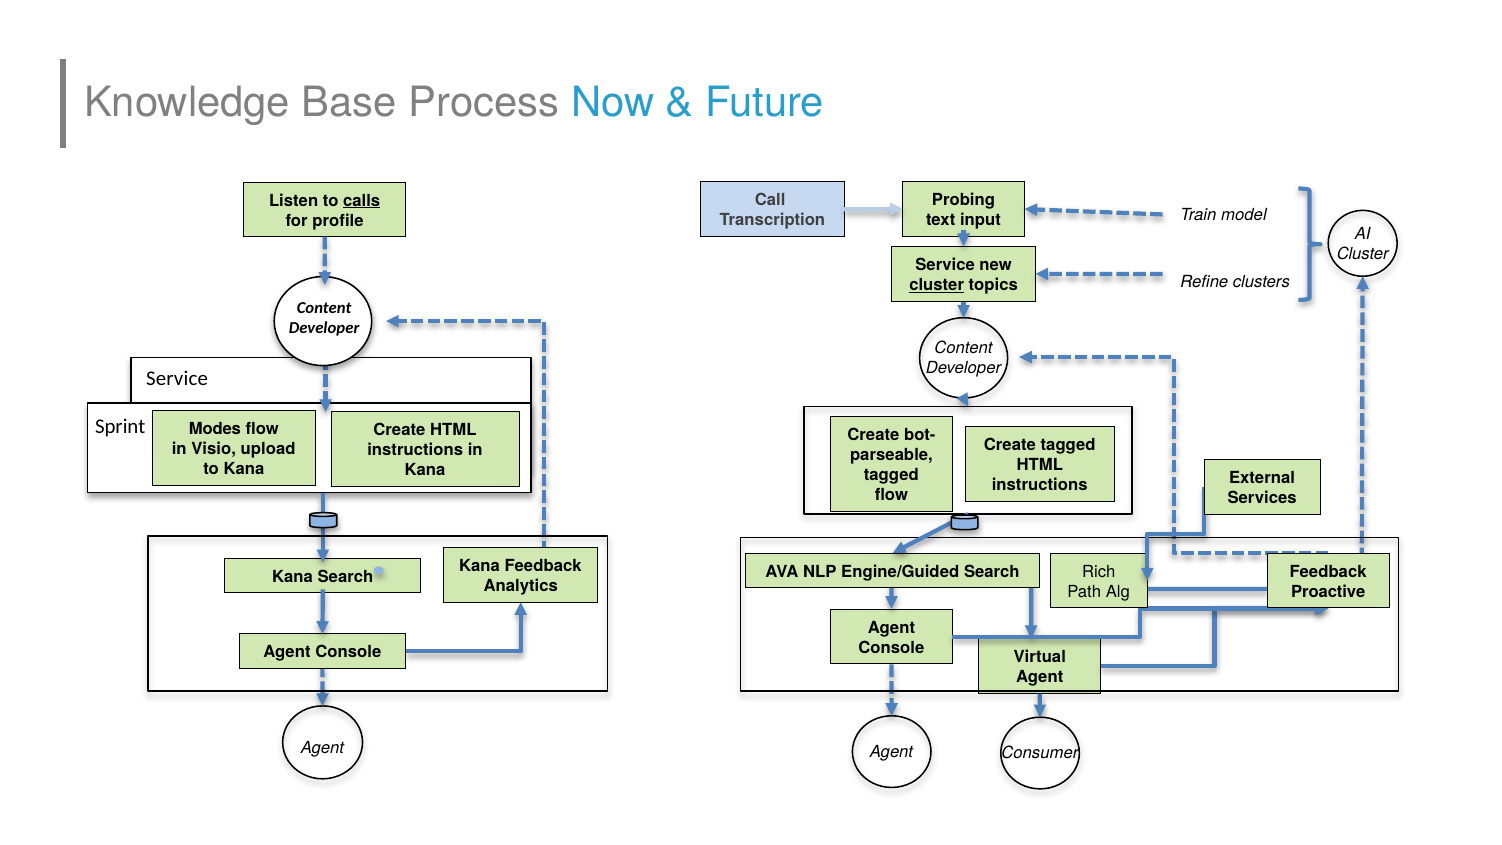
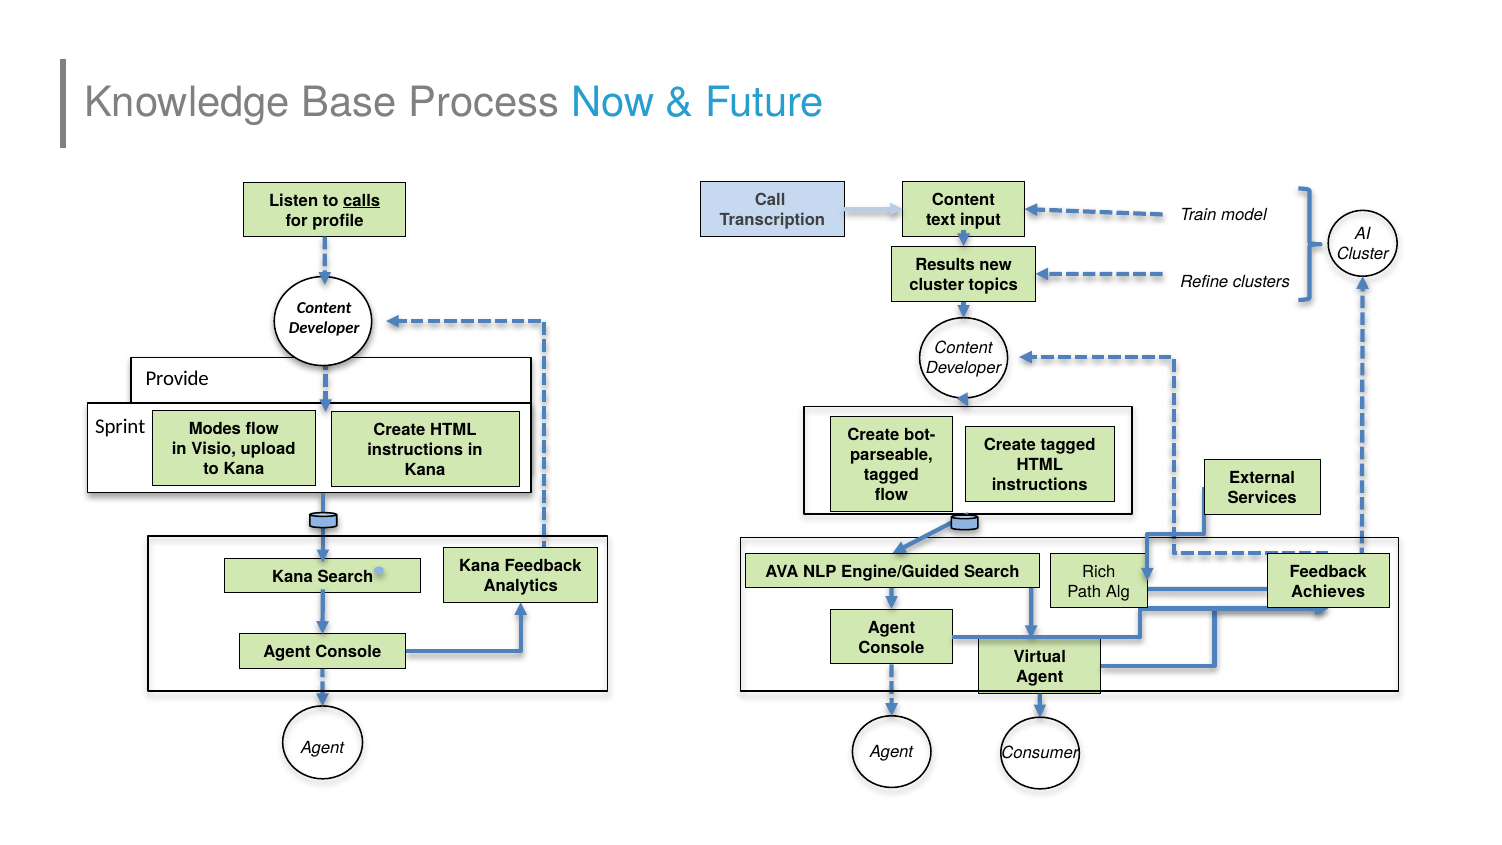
Probing at (963, 200): Probing -> Content
Service at (945, 265): Service -> Results
cluster at (937, 285) underline: present -> none
Service at (177, 379): Service -> Provide
Proactive: Proactive -> Achieves
